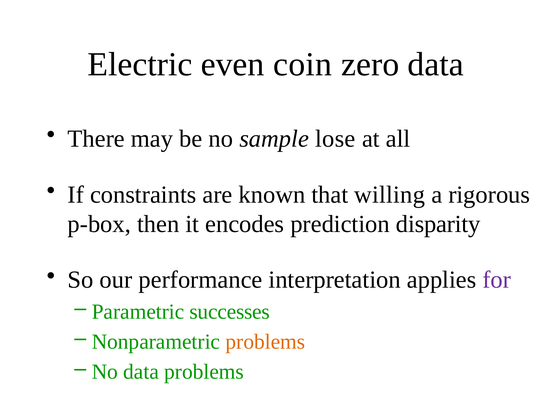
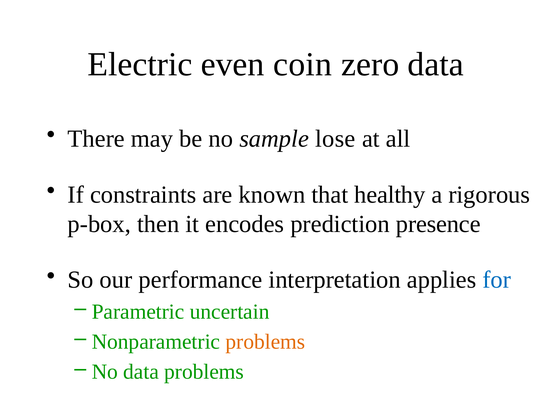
willing: willing -> healthy
disparity: disparity -> presence
for colour: purple -> blue
successes: successes -> uncertain
